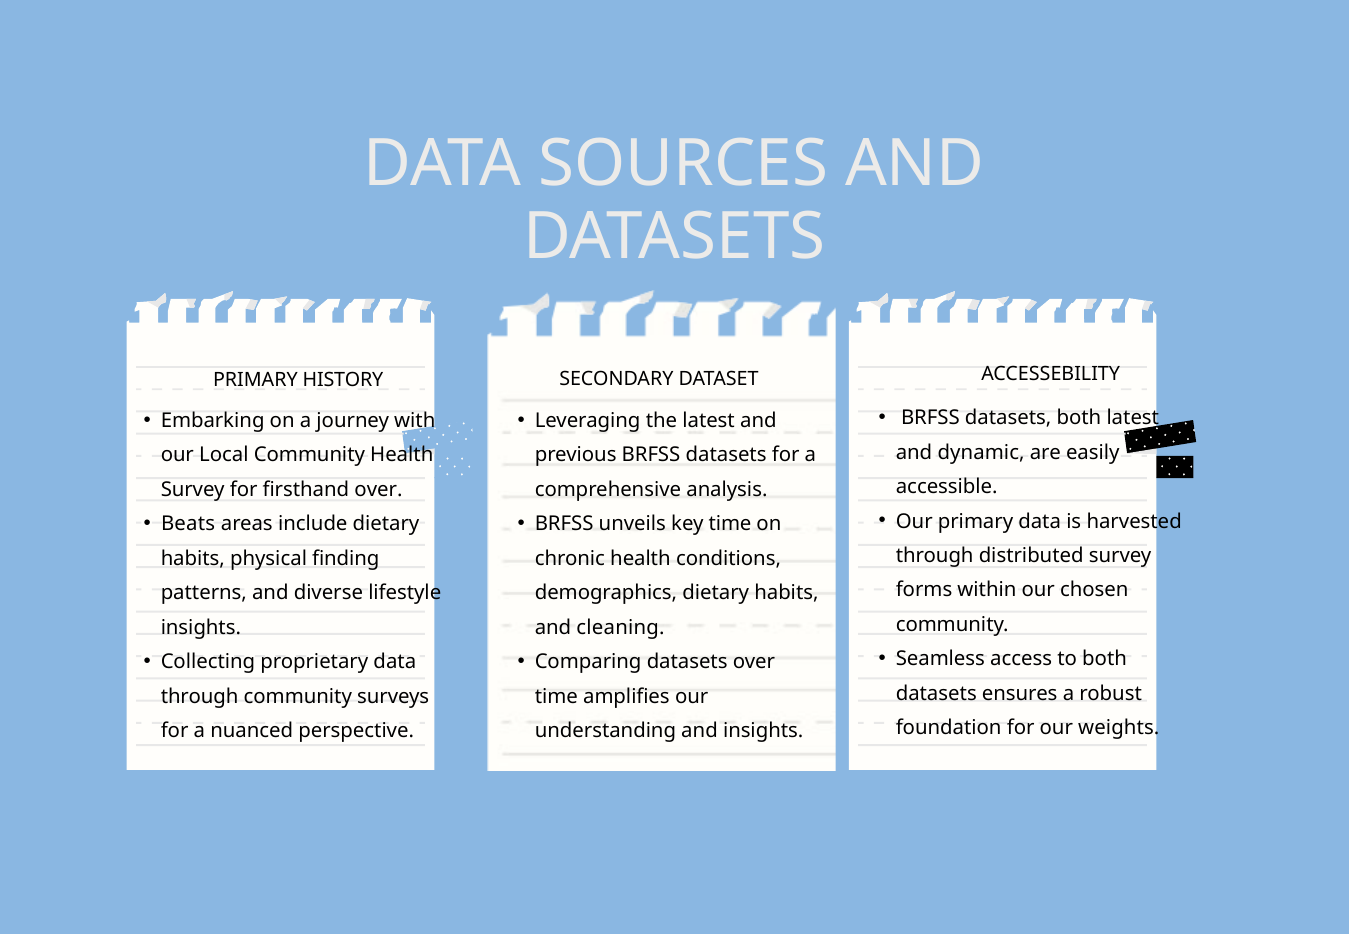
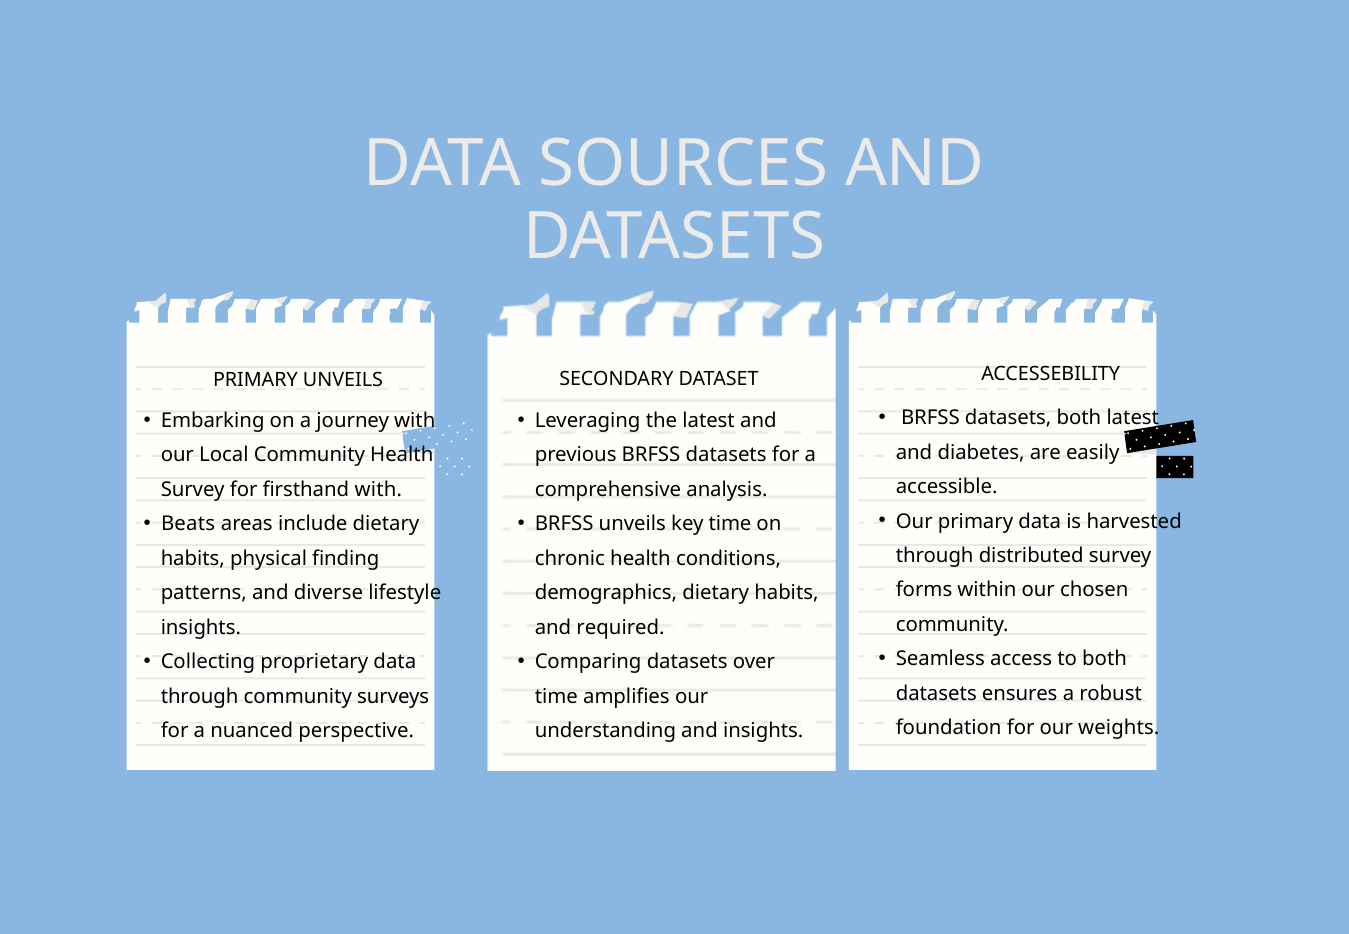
PRIMARY HISTORY: HISTORY -> UNVEILS
dynamic: dynamic -> diabetes
firsthand over: over -> with
cleaning: cleaning -> required
